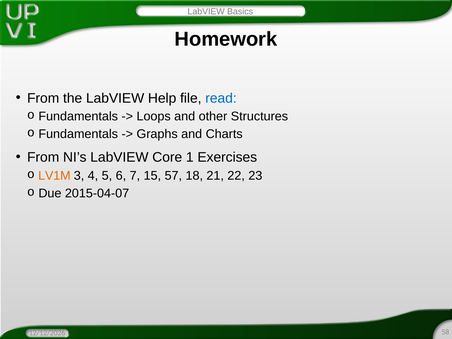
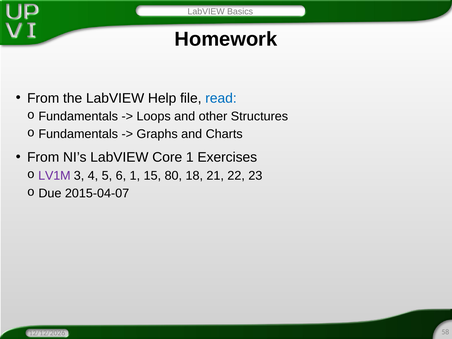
LV1M colour: orange -> purple
6 7: 7 -> 1
57: 57 -> 80
